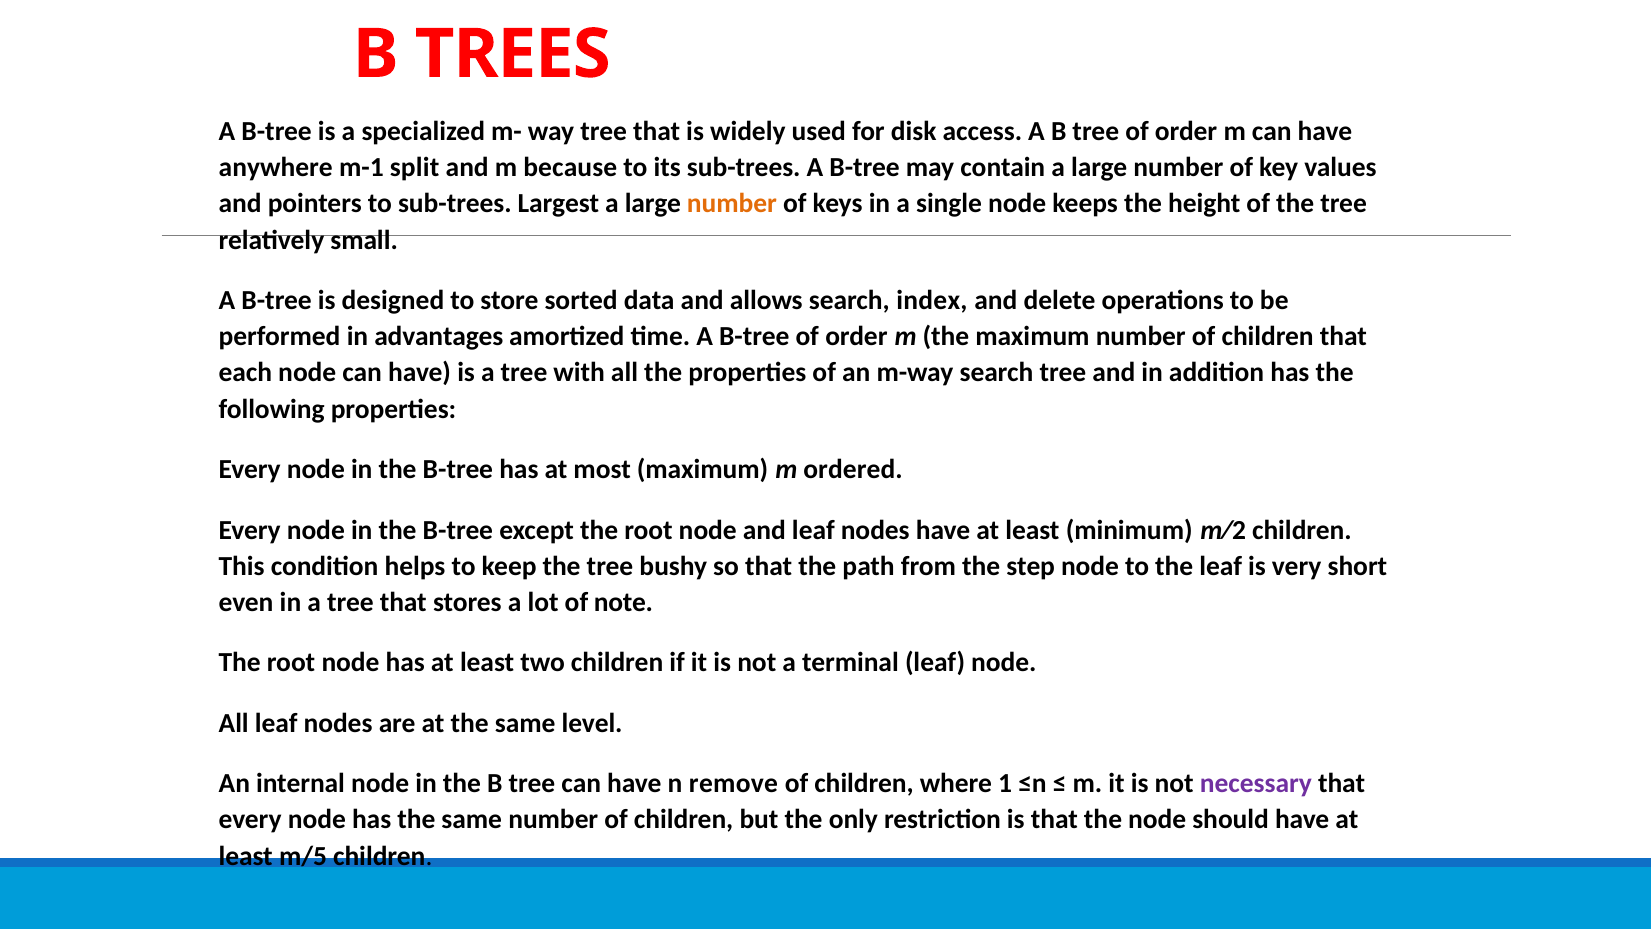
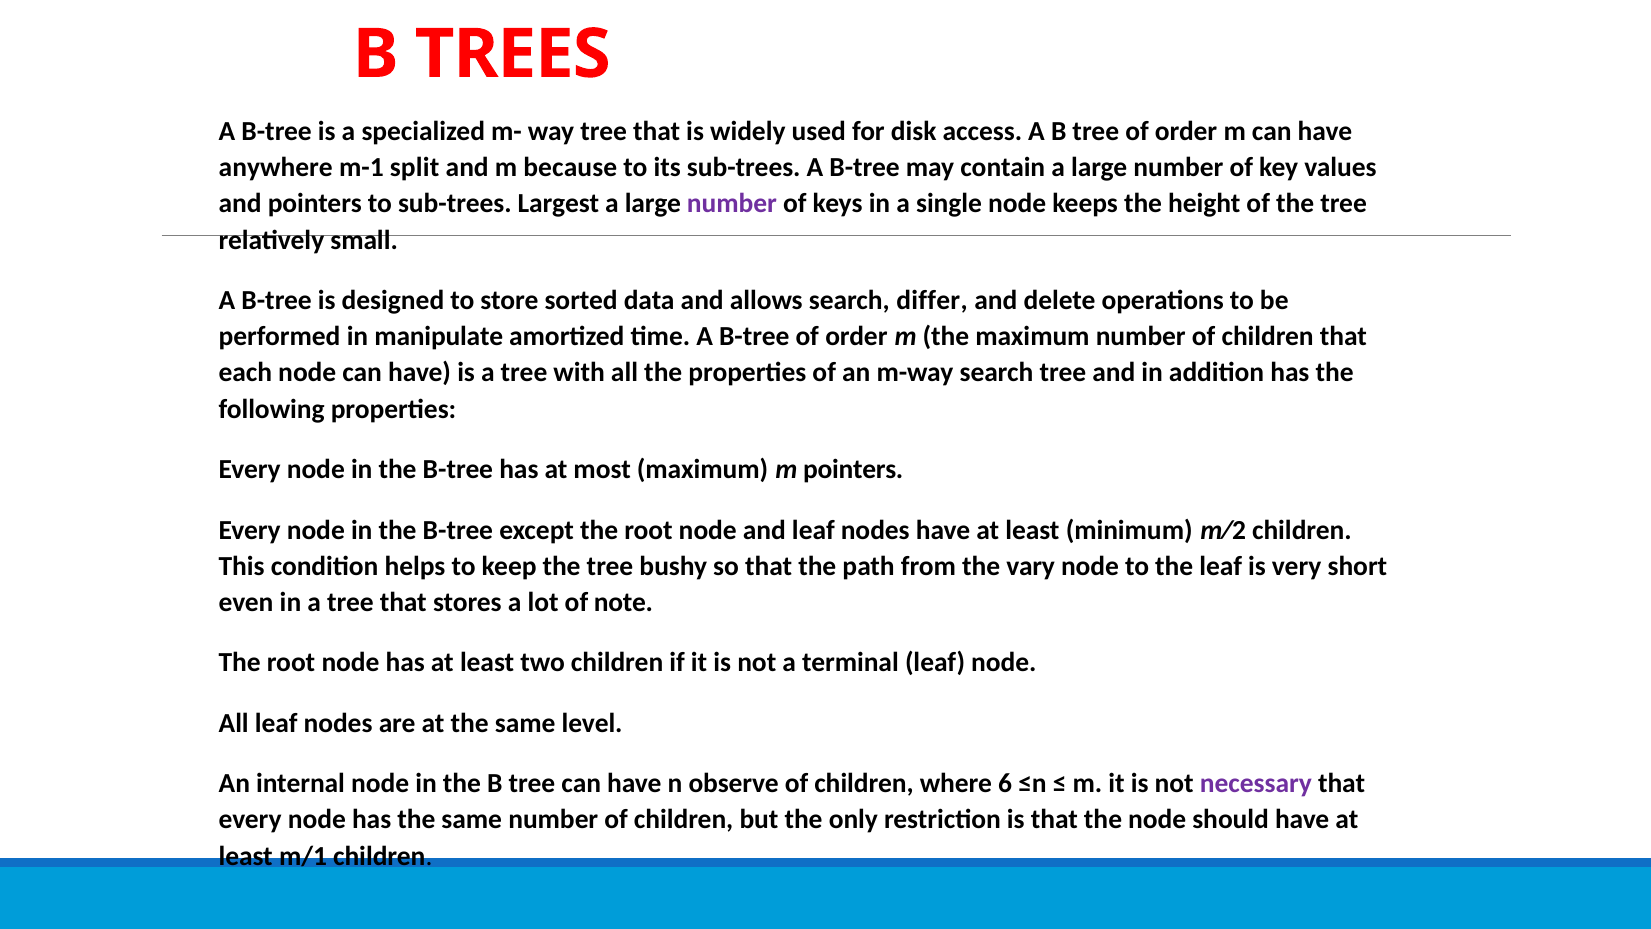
number at (732, 204) colour: orange -> purple
index: index -> differ
advantages: advantages -> manipulate
m ordered: ordered -> pointers
step: step -> vary
remove: remove -> observe
1: 1 -> 6
m/5: m/5 -> m/1
